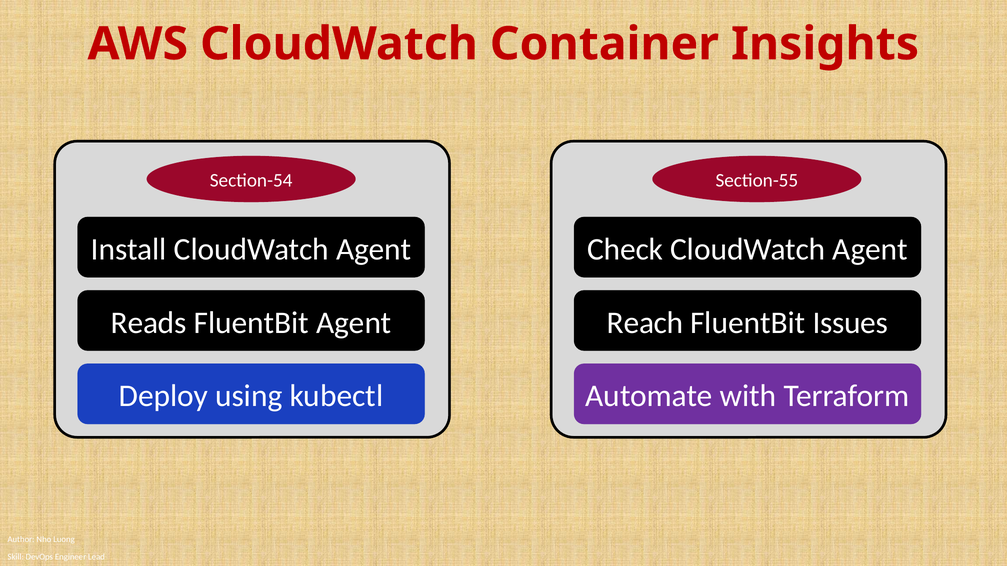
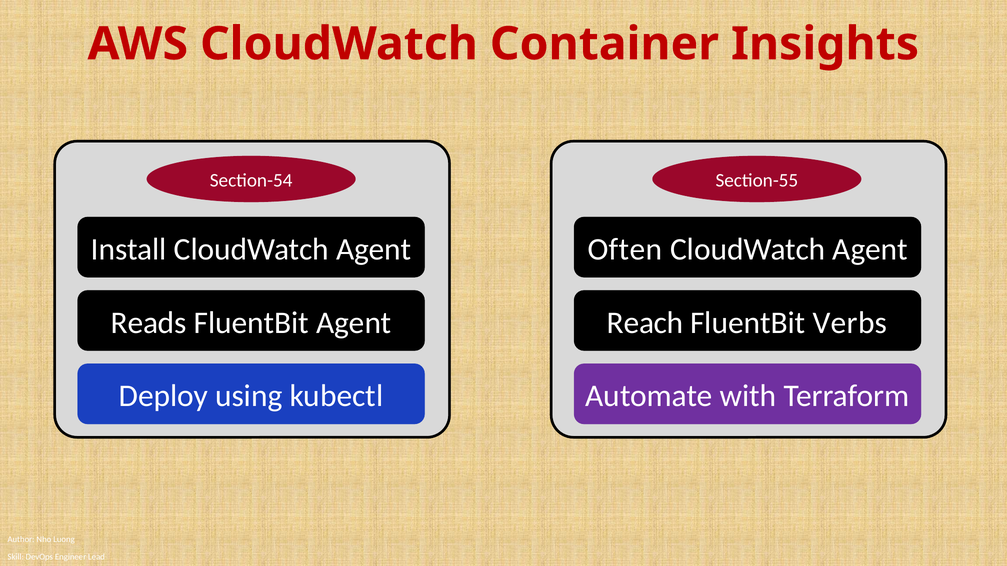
Check: Check -> Often
Issues: Issues -> Verbs
